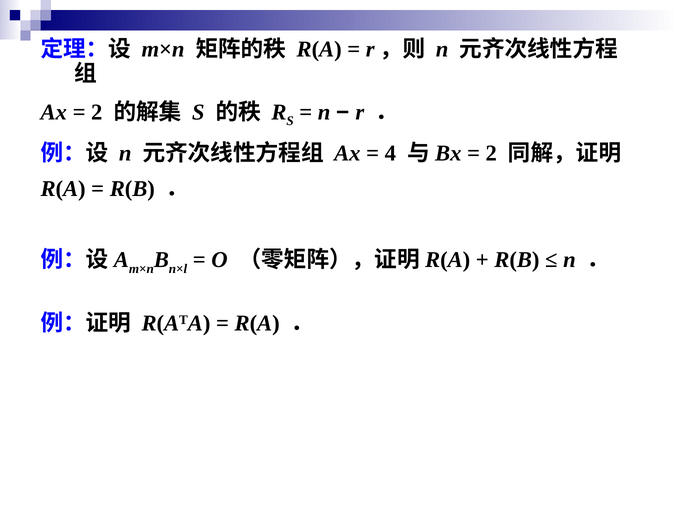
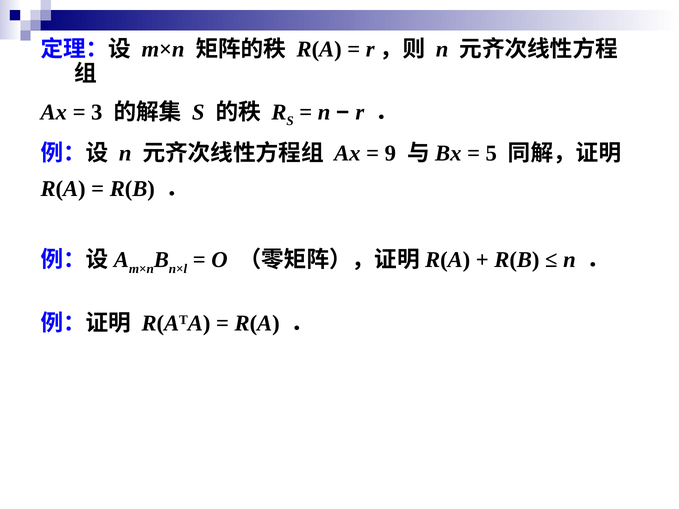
2 at (97, 112): 2 -> 3
4: 4 -> 9
2 at (491, 153): 2 -> 5
